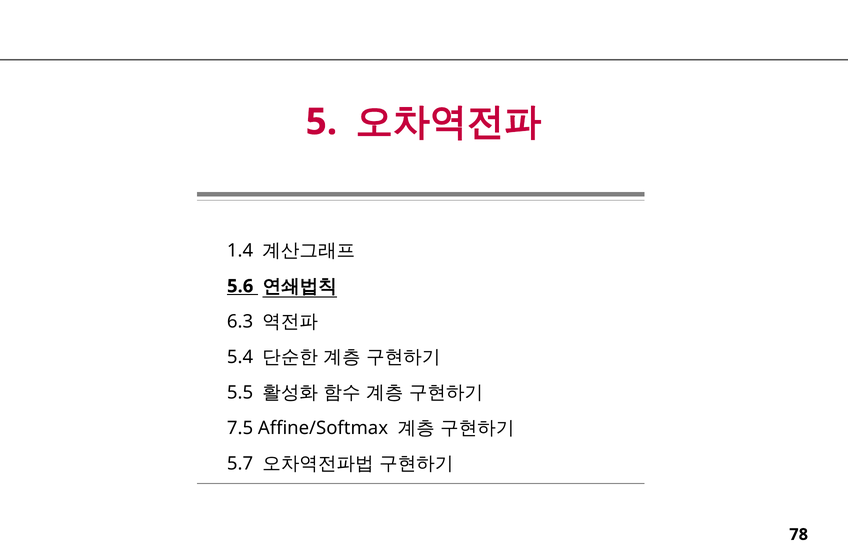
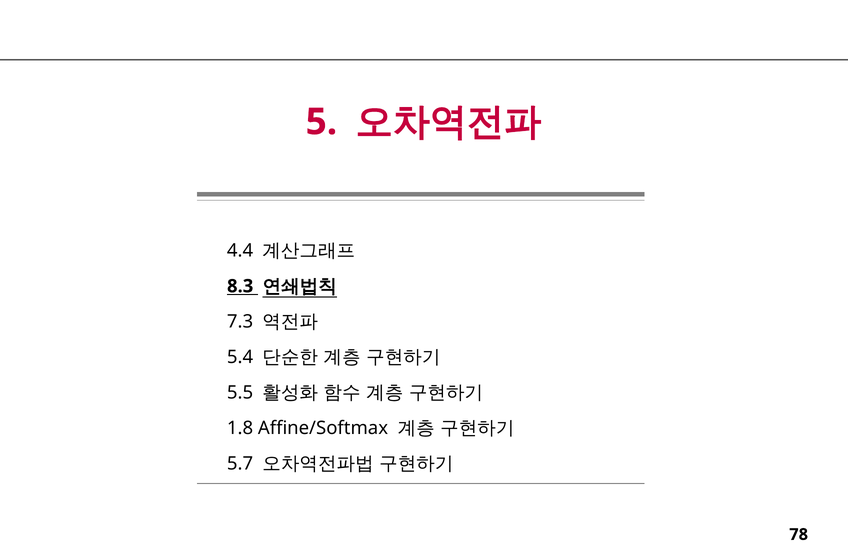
1.4: 1.4 -> 4.4
5.6: 5.6 -> 8.3
6.3: 6.3 -> 7.3
7.5: 7.5 -> 1.8
